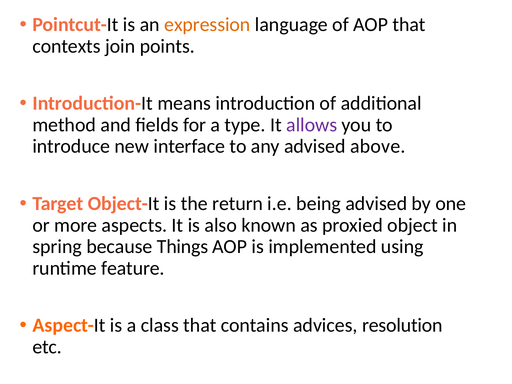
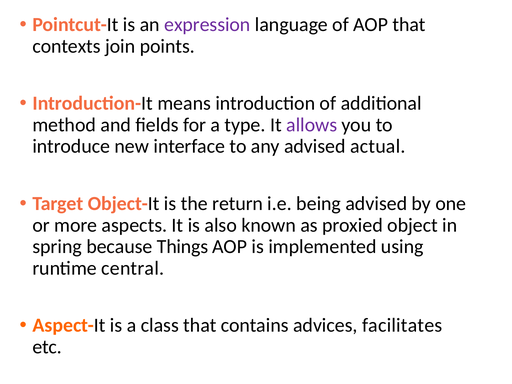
expression colour: orange -> purple
above: above -> actual
feature: feature -> central
resolution: resolution -> facilitates
